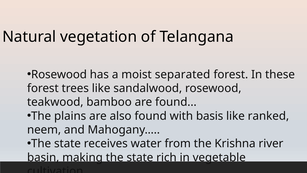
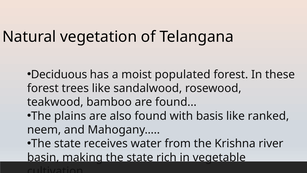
Rosewood at (59, 74): Rosewood -> Deciduous
separated: separated -> populated
